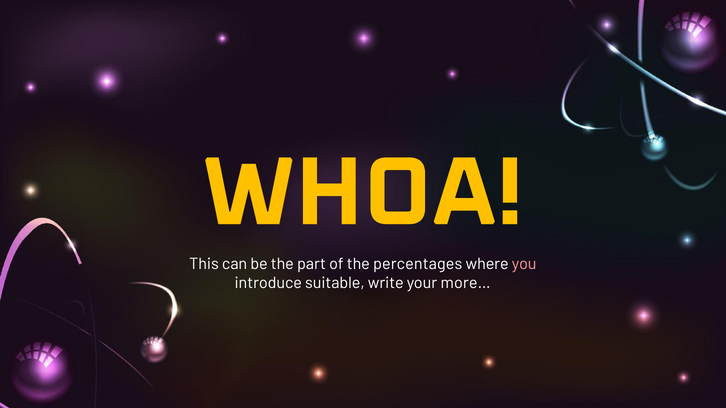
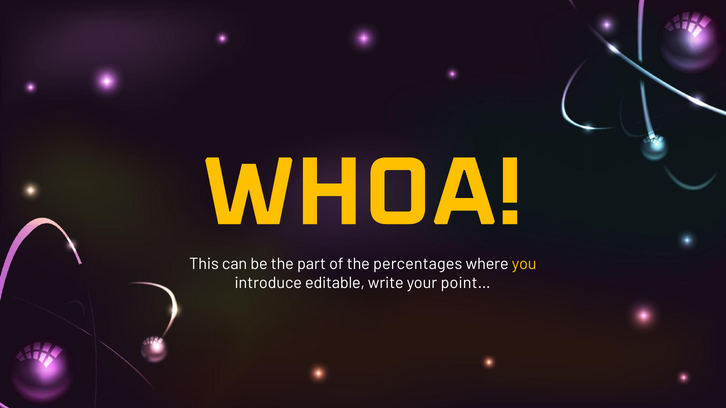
you colour: pink -> yellow
suitable: suitable -> editable
more…: more… -> point…
